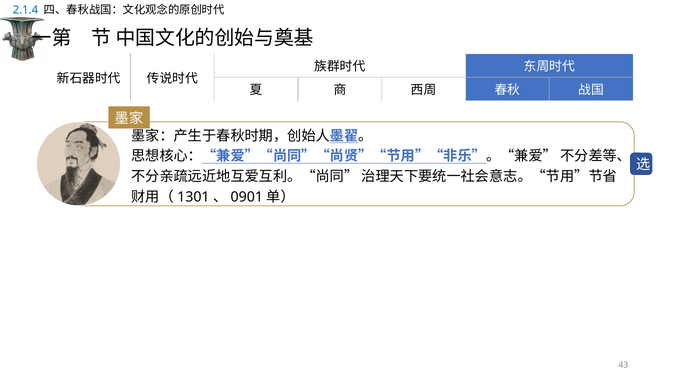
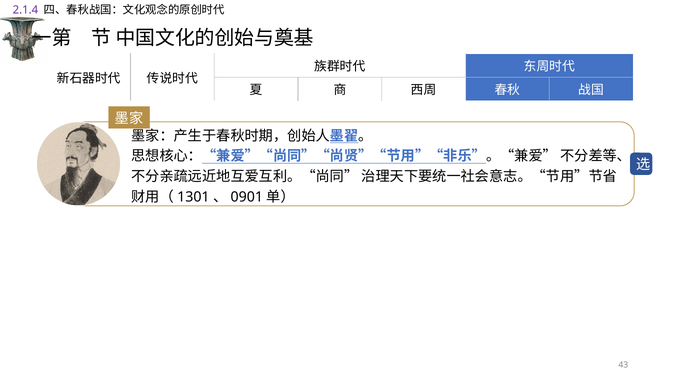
2.1.4 colour: blue -> purple
